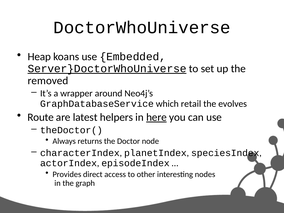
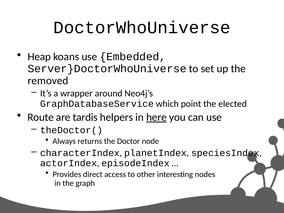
Server}DoctorWhoUniverse underline: present -> none
retail: retail -> point
evolves: evolves -> elected
latest: latest -> tardis
